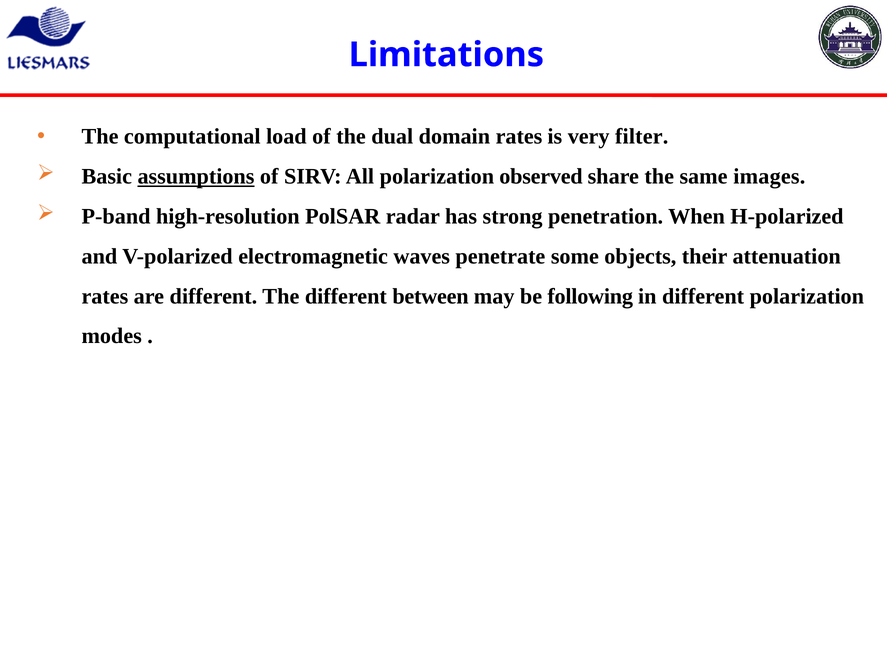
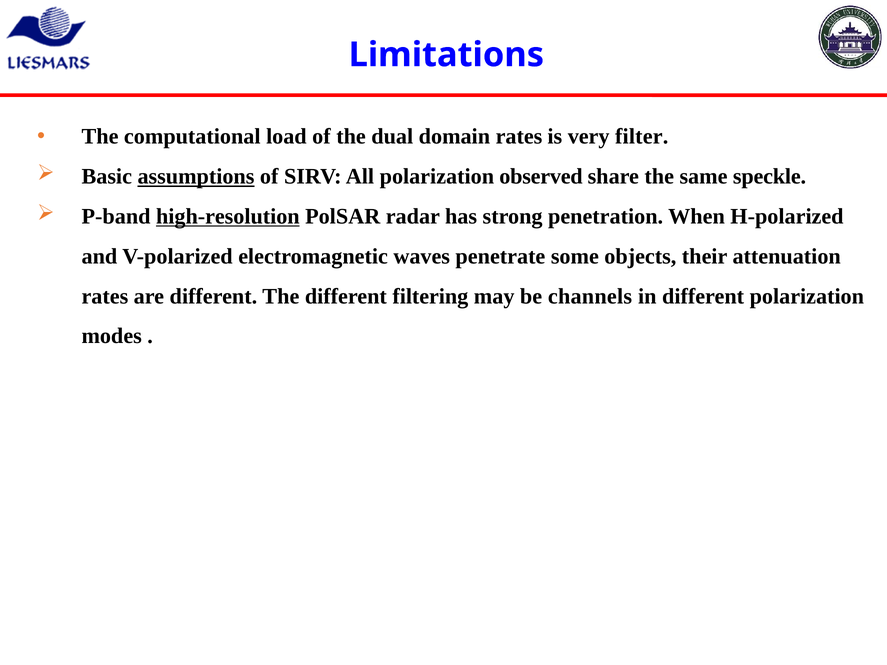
images: images -> speckle
high-resolution underline: none -> present
between: between -> filtering
following: following -> channels
